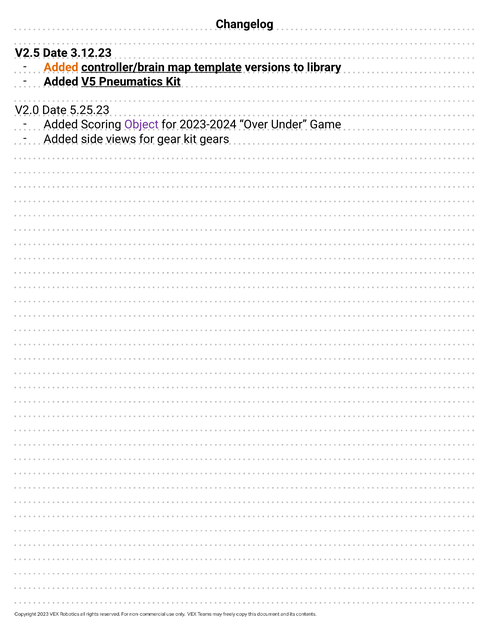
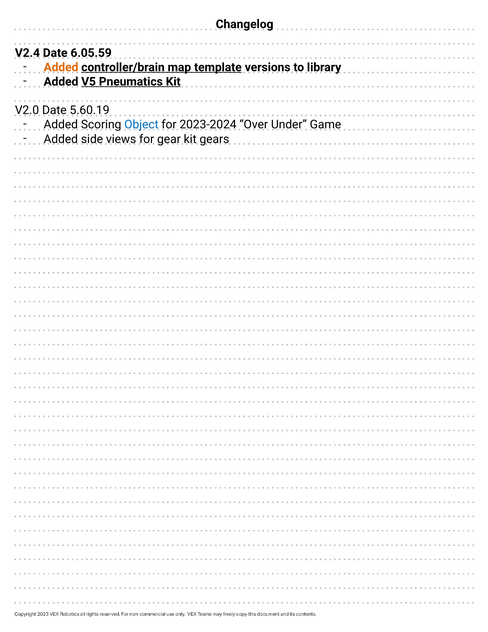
V2.5: V2.5 -> V2.4
3.12.23: 3.12.23 -> 6.05.59
5.25.23: 5.25.23 -> 5.60.19
Object colour: purple -> blue
